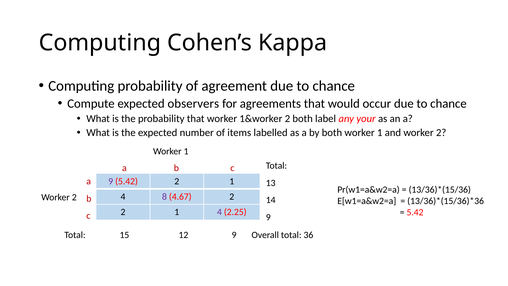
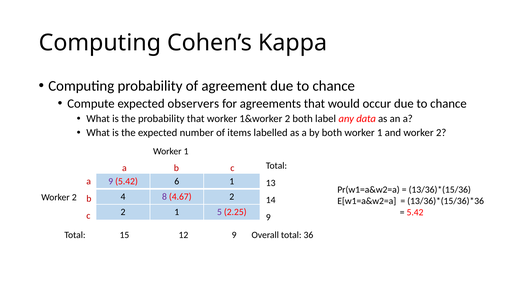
your: your -> data
5.42 2: 2 -> 6
4 at (219, 212): 4 -> 5
